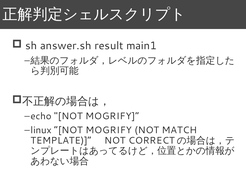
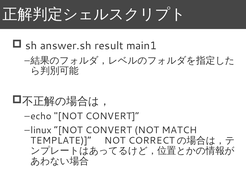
MOGRIFY]“: MOGRIFY]“ -> CONVERT]“
MOGRIFY: MOGRIFY -> CONVERT
